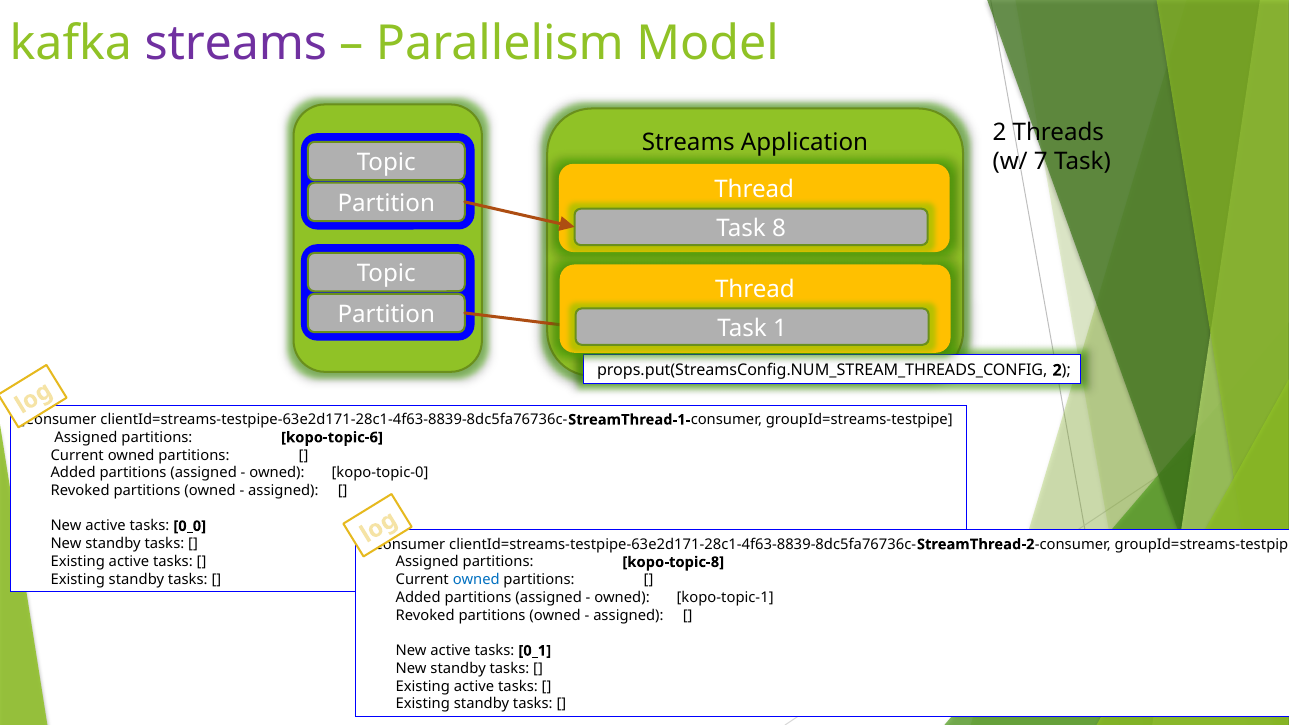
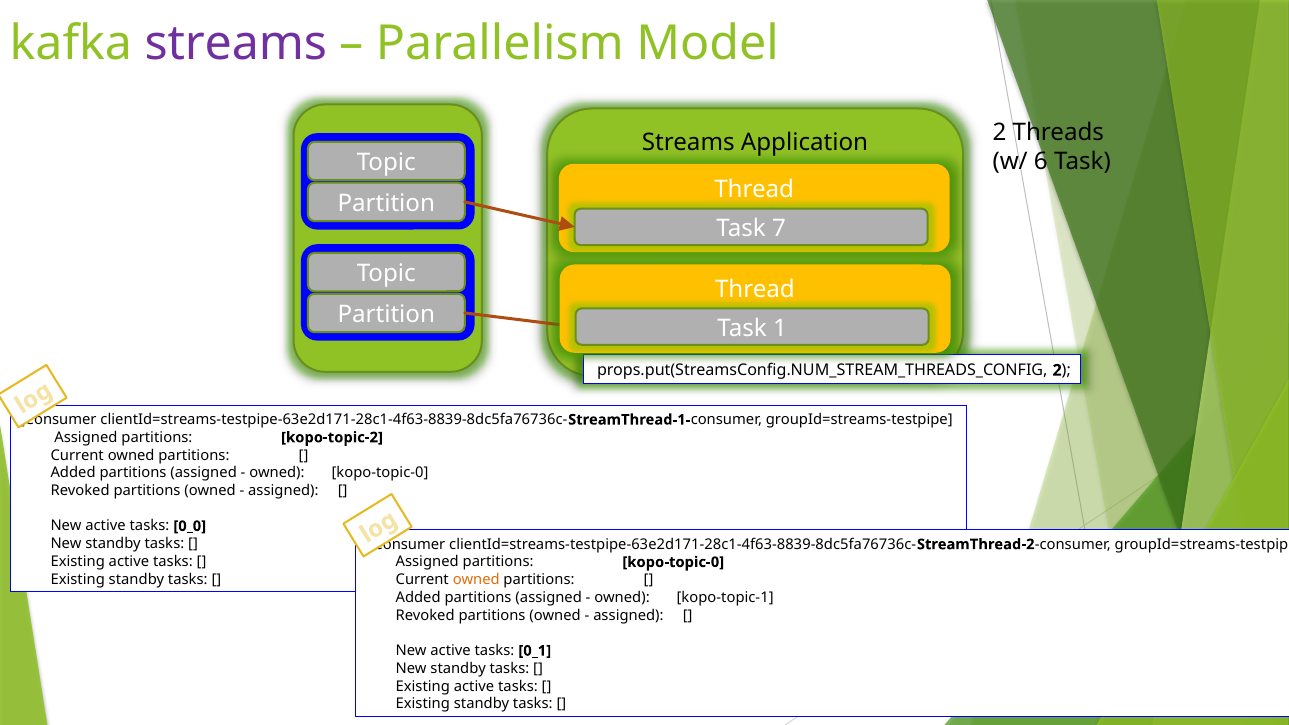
7: 7 -> 6
8: 8 -> 7
kopo-topic-6: kopo-topic-6 -> kopo-topic-2
partitions kopo-topic-8: kopo-topic-8 -> kopo-topic-0
owned at (476, 580) colour: blue -> orange
